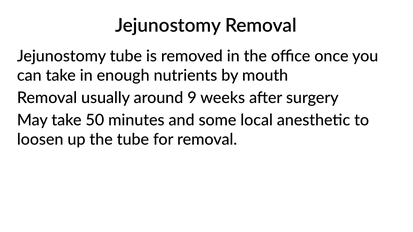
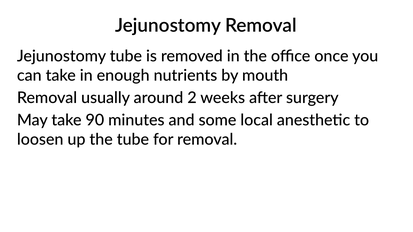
9: 9 -> 2
50: 50 -> 90
